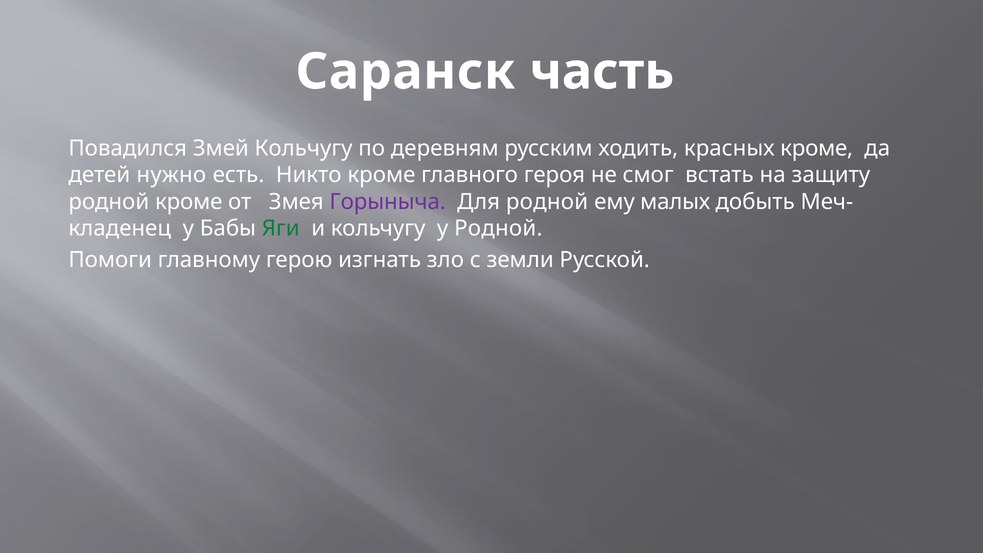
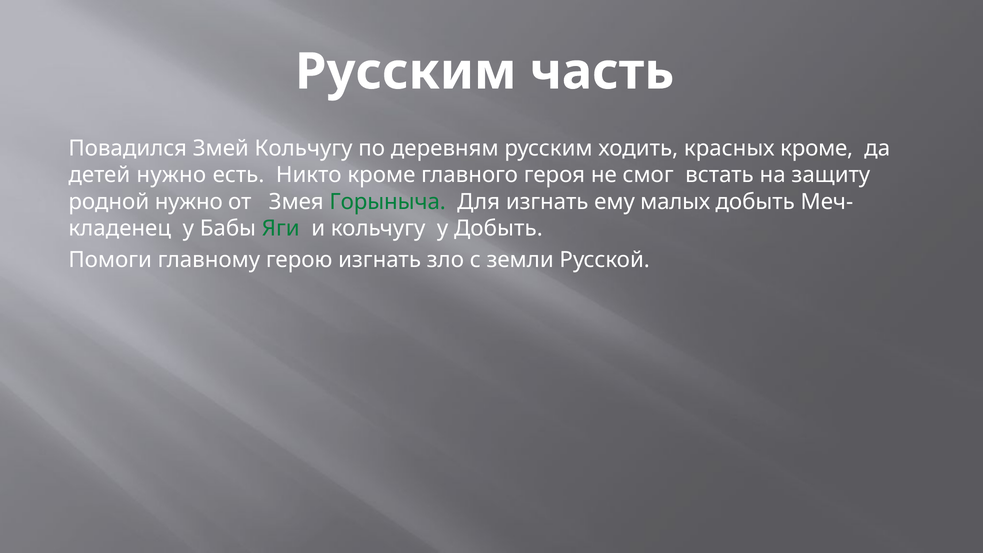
Саранск at (405, 72): Саранск -> Русским
родной кроме: кроме -> нужно
Горыныча colour: purple -> green
Для родной: родной -> изгнать
у Родной: Родной -> Добыть
